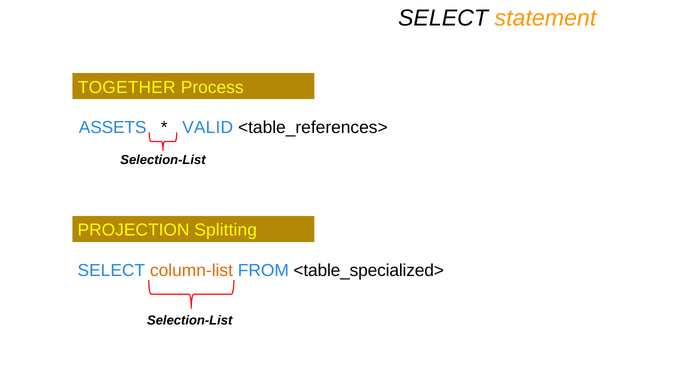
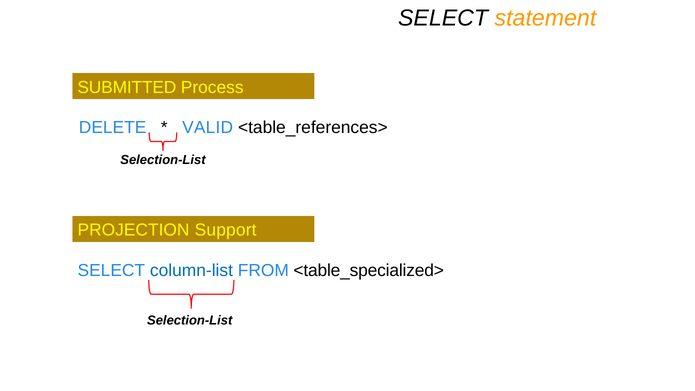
TOGETHER: TOGETHER -> SUBMITTED
ASSETS: ASSETS -> DELETE
Splitting: Splitting -> Support
column-list colour: orange -> blue
